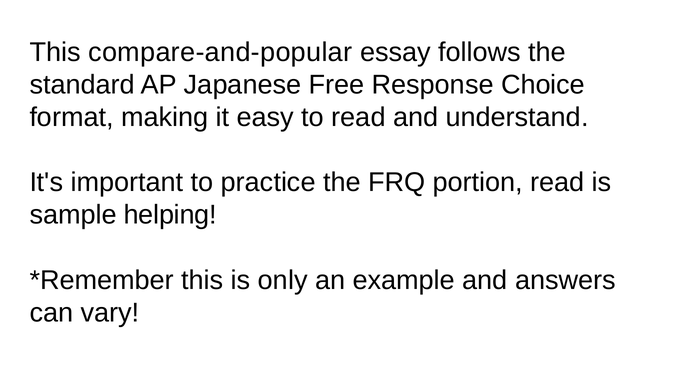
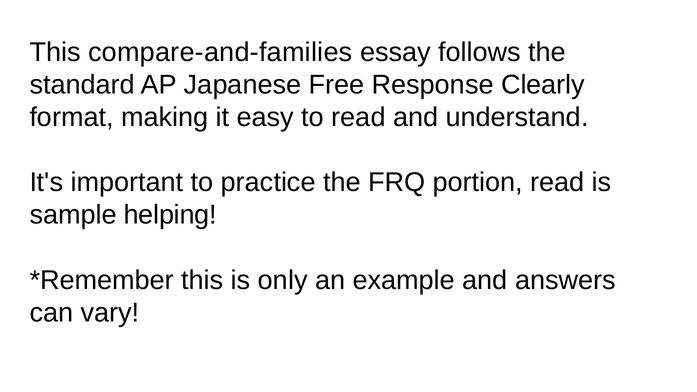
compare-and-popular: compare-and-popular -> compare-and-families
Choice: Choice -> Clearly
